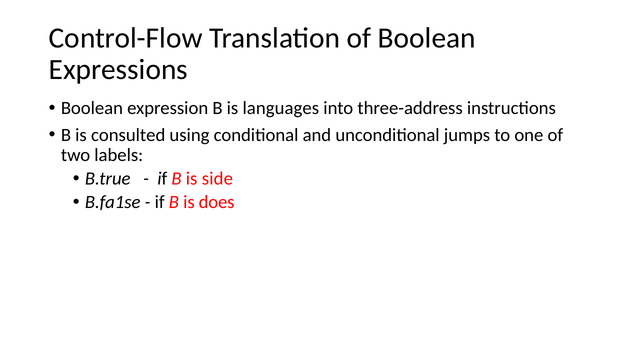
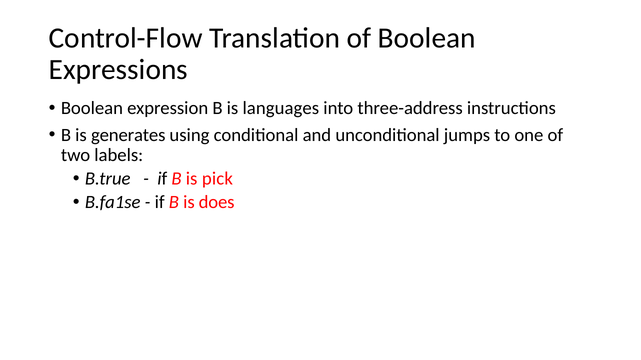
consulted: consulted -> generates
side: side -> pick
